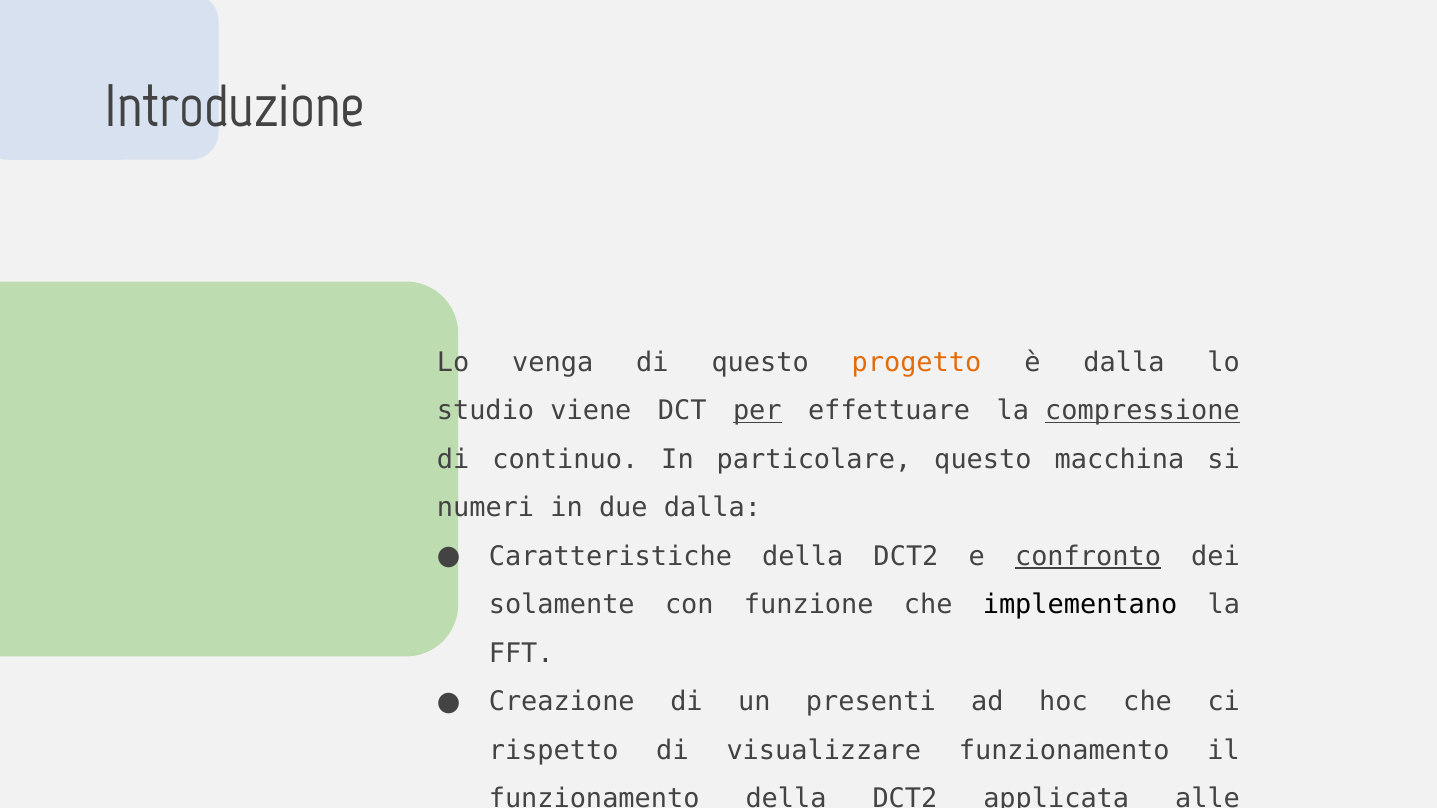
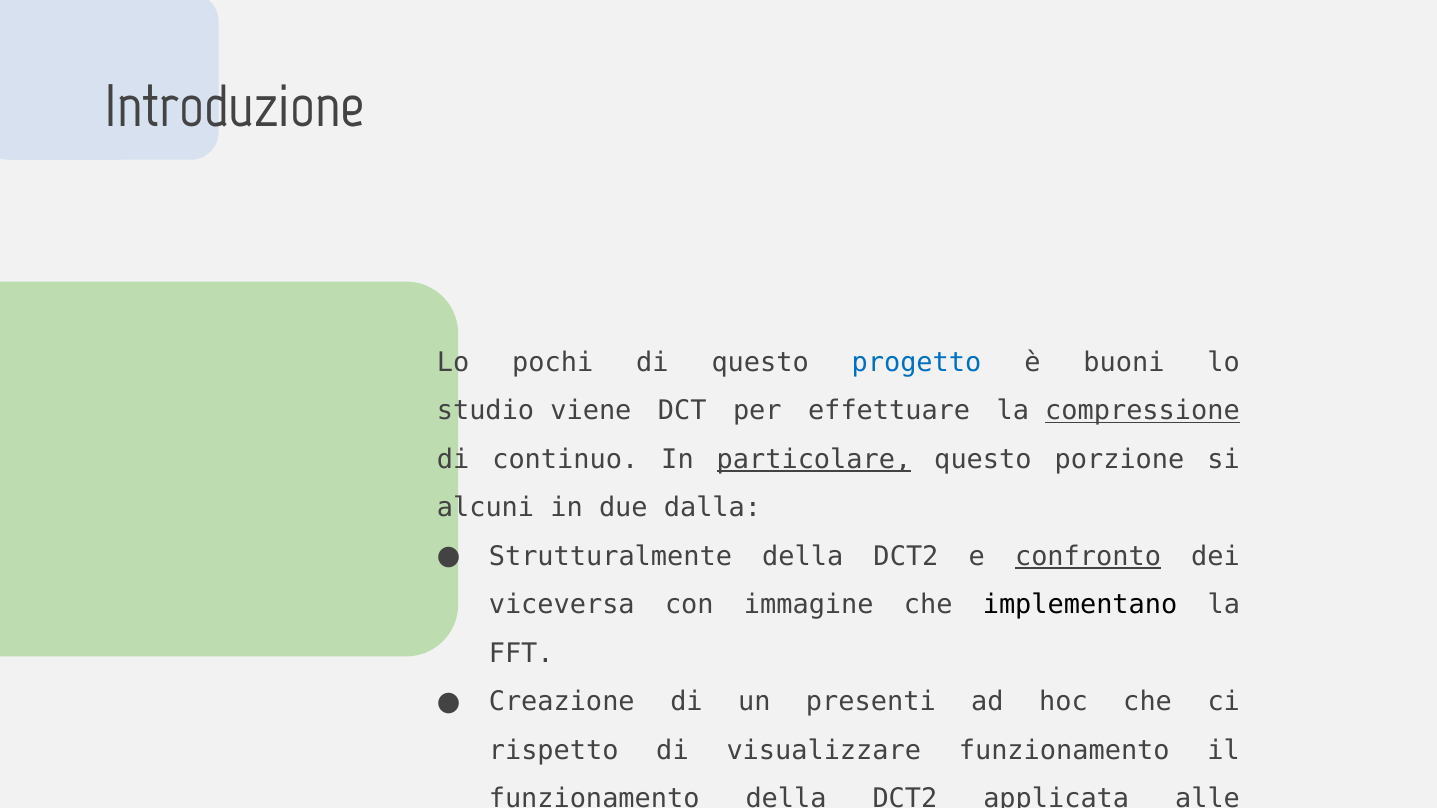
venga: venga -> pochi
progetto colour: orange -> blue
è dalla: dalla -> buoni
per underline: present -> none
particolare underline: none -> present
macchina: macchina -> porzione
numeri: numeri -> alcuni
Caratteristiche: Caratteristiche -> Strutturalmente
solamente: solamente -> viceversa
funzione: funzione -> immagine
